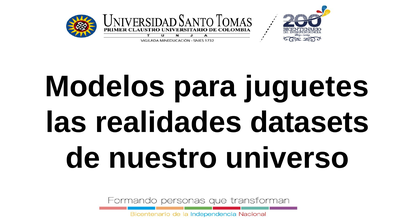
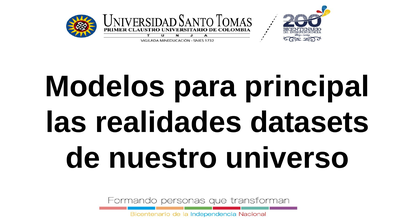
juguetes: juguetes -> principal
